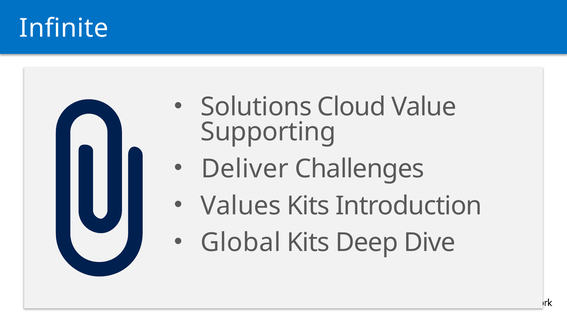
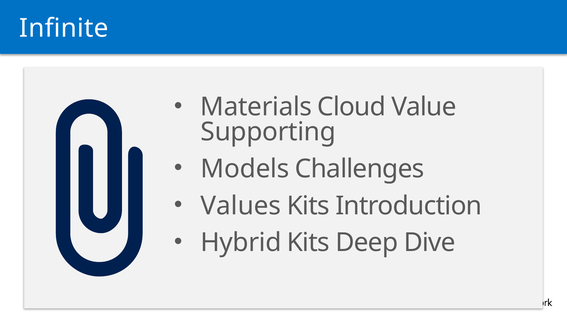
Solutions: Solutions -> Materials
Deliver: Deliver -> Models
Global: Global -> Hybrid
